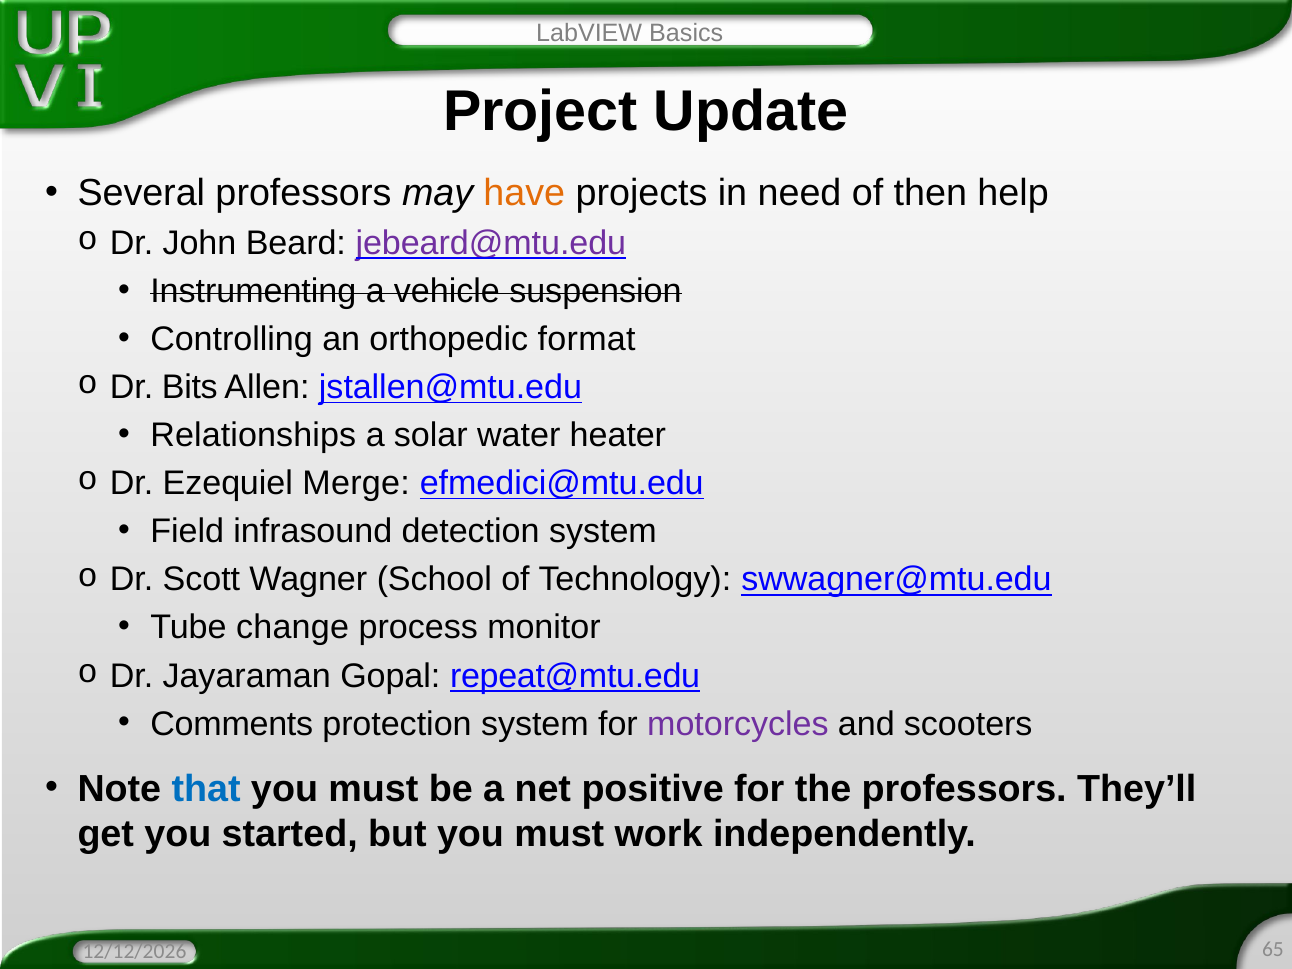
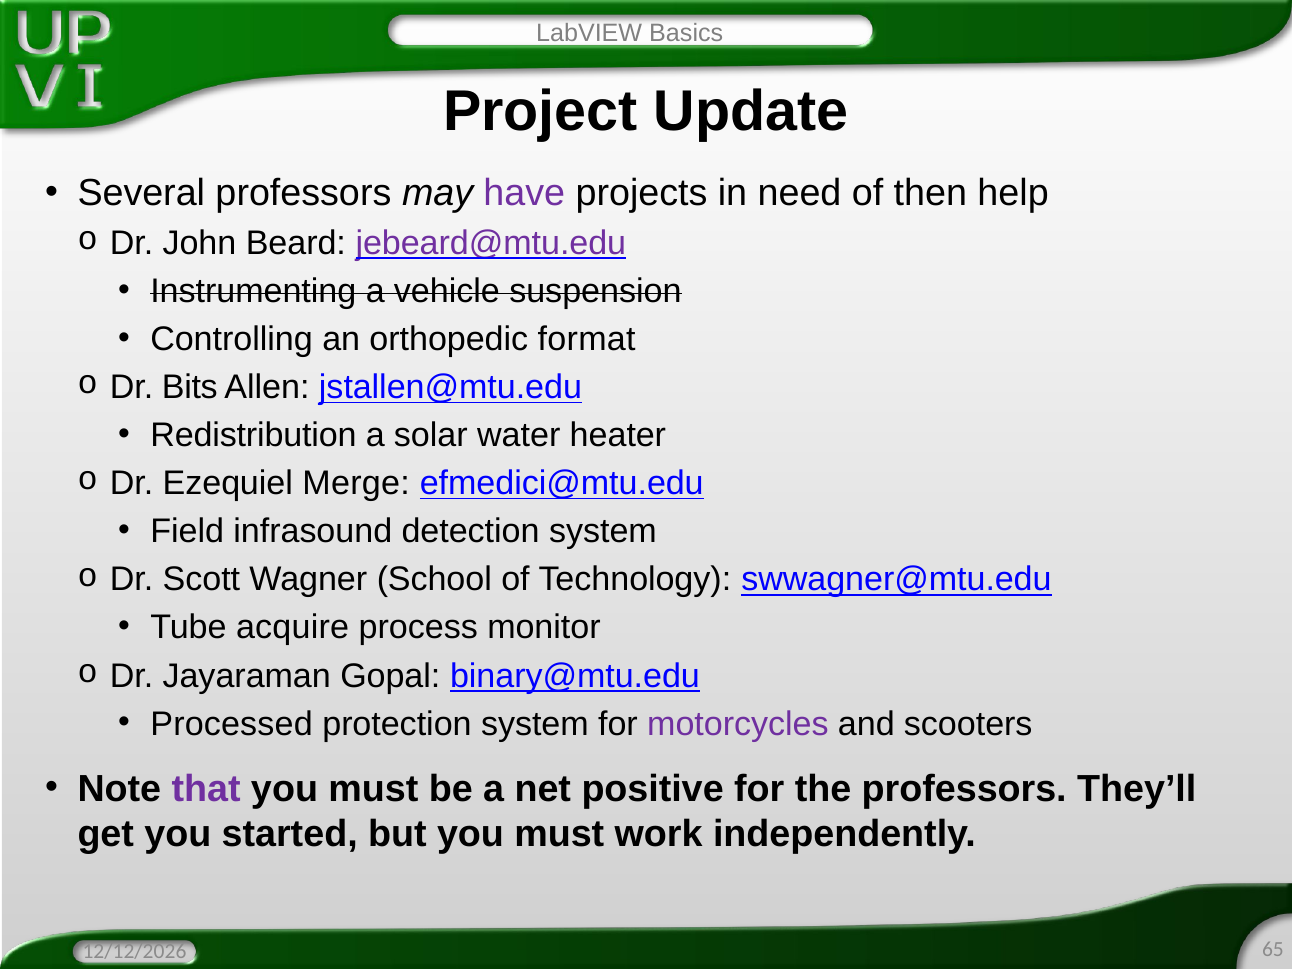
have colour: orange -> purple
Relationships: Relationships -> Redistribution
change: change -> acquire
repeat@mtu.edu: repeat@mtu.edu -> binary@mtu.edu
Comments: Comments -> Processed
that colour: blue -> purple
